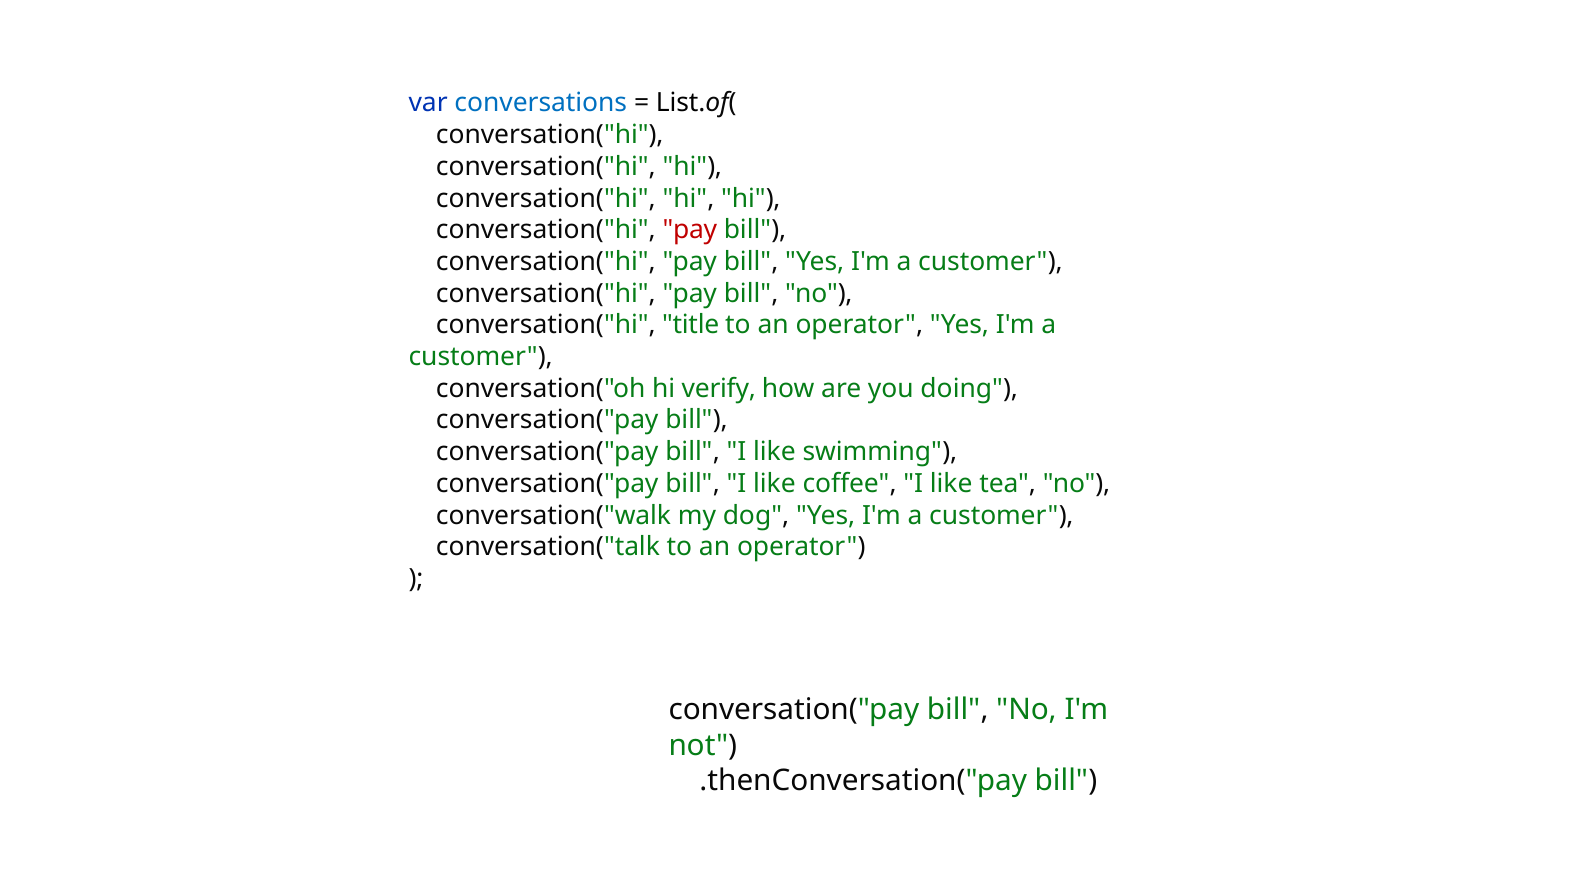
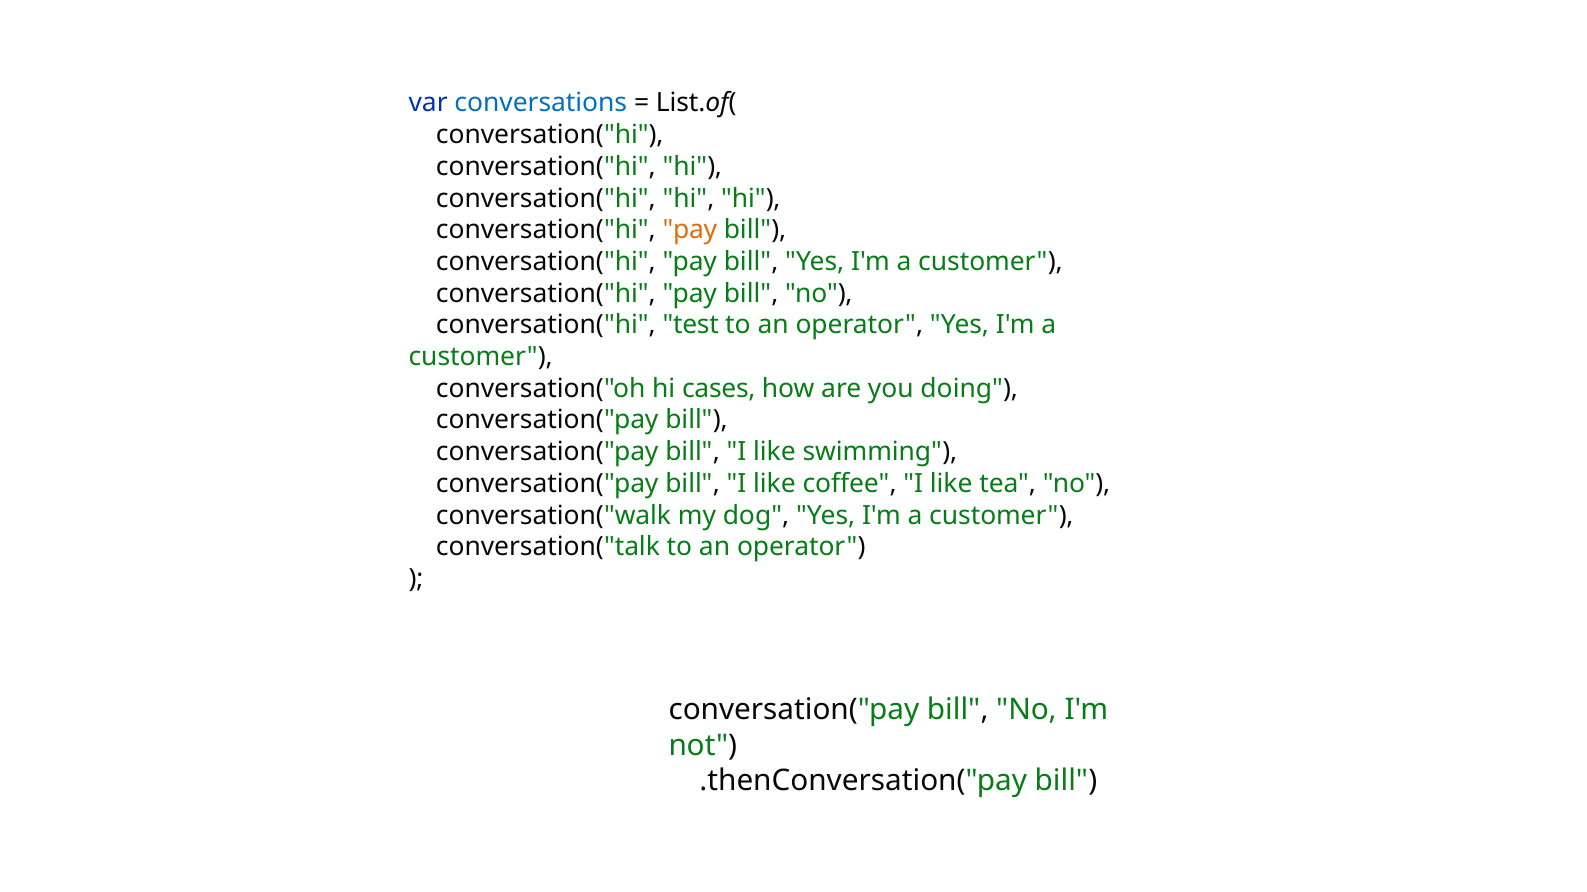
pay at (690, 230) colour: red -> orange
title: title -> test
verify: verify -> cases
